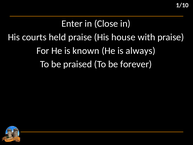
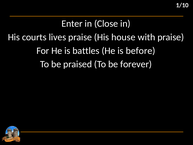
held: held -> lives
known: known -> battles
always: always -> before
